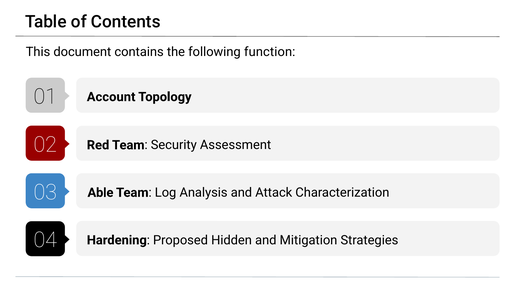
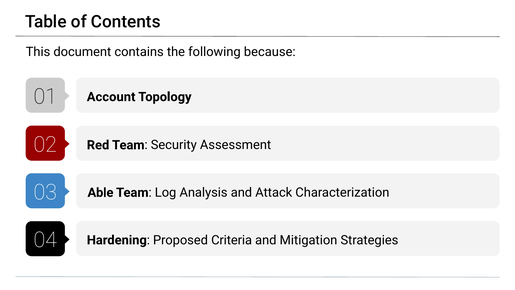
function: function -> because
Hidden: Hidden -> Criteria
